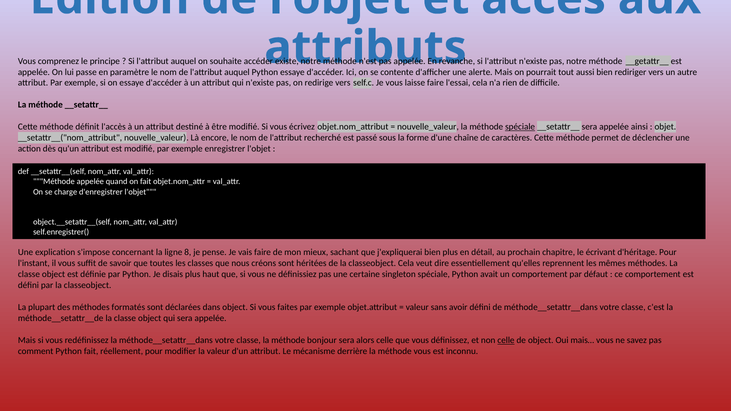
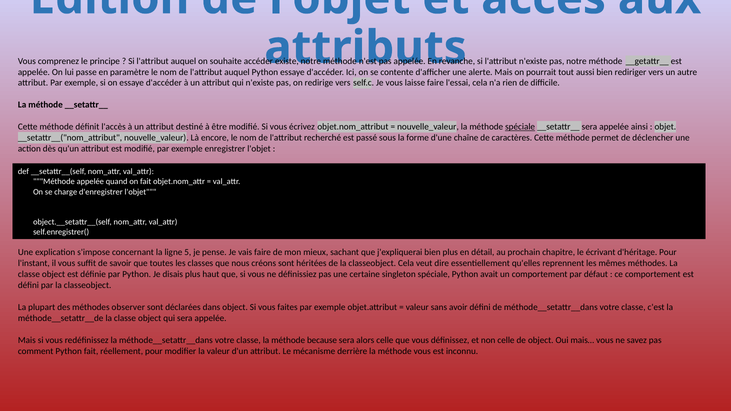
8: 8 -> 5
formatés: formatés -> observer
bonjour: bonjour -> because
celle at (506, 340) underline: present -> none
